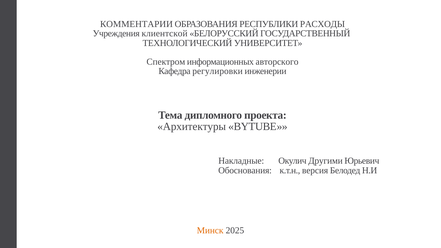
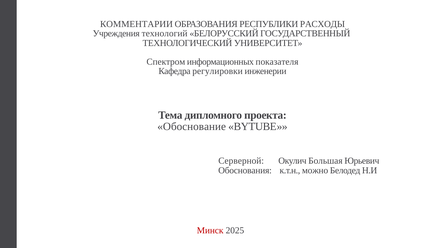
клиентской: клиентской -> технологий
авторского: авторского -> показателя
Архитектуры: Архитектуры -> Обоснование
Накладные: Накладные -> Серверной
Другими: Другими -> Большая
версия: версия -> можно
Минск colour: orange -> red
